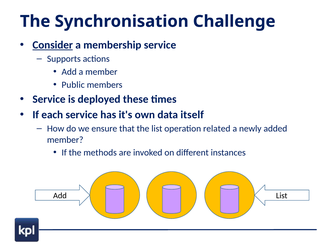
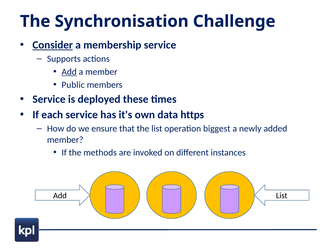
Add at (69, 72) underline: none -> present
itself: itself -> https
related: related -> biggest
